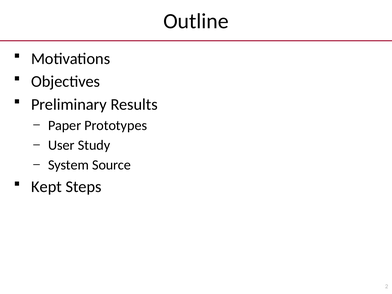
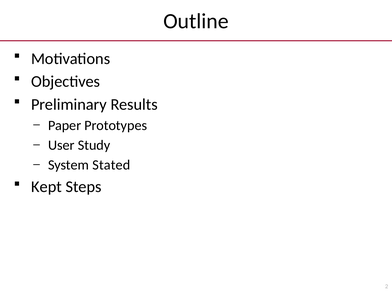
Source: Source -> Stated
